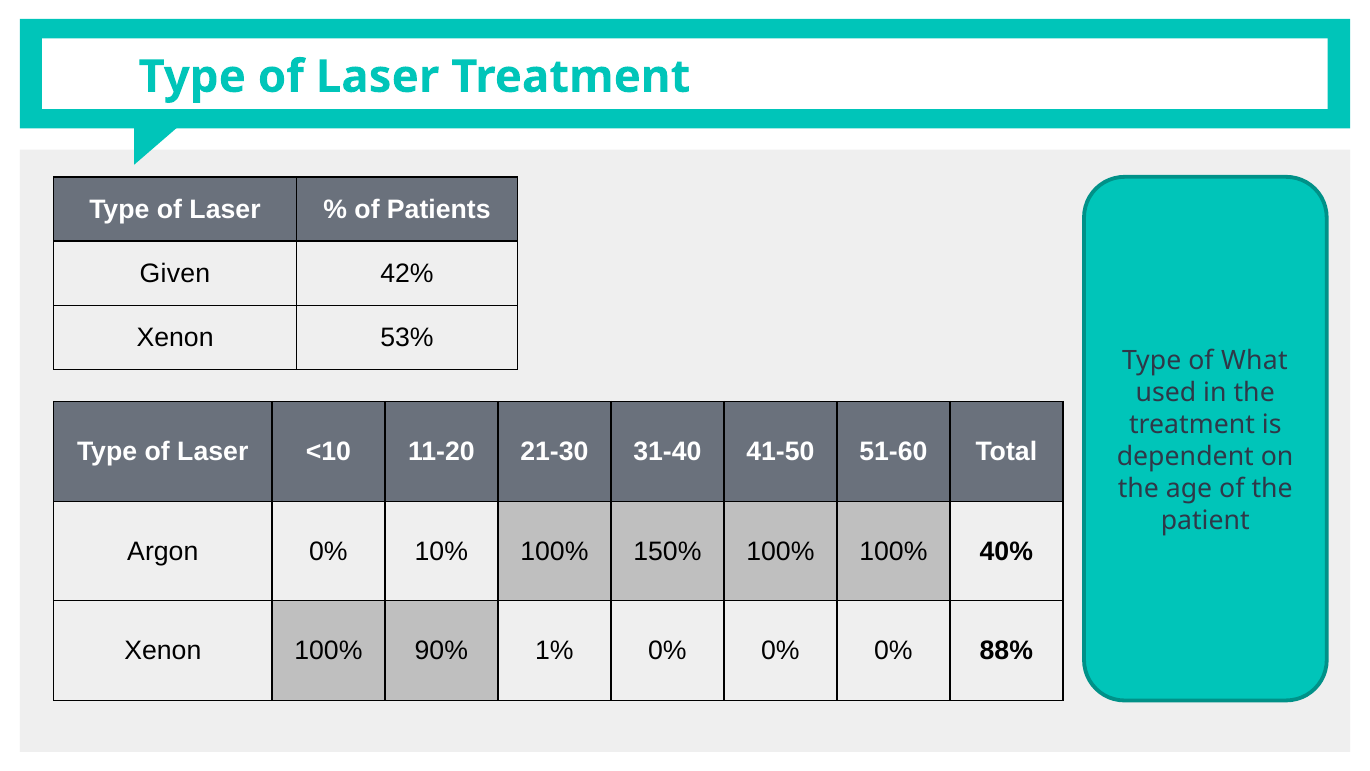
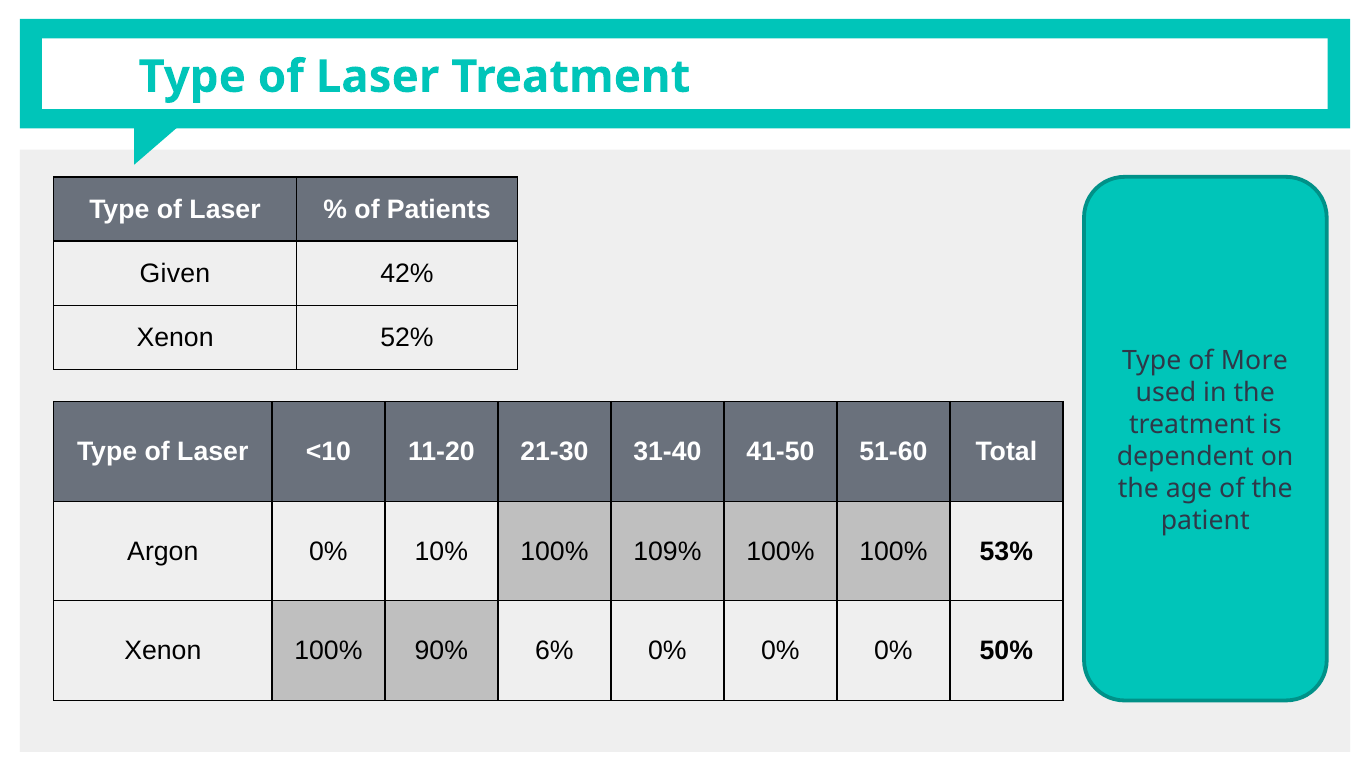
53%: 53% -> 52%
What: What -> More
150%: 150% -> 109%
40%: 40% -> 53%
1%: 1% -> 6%
88%: 88% -> 50%
